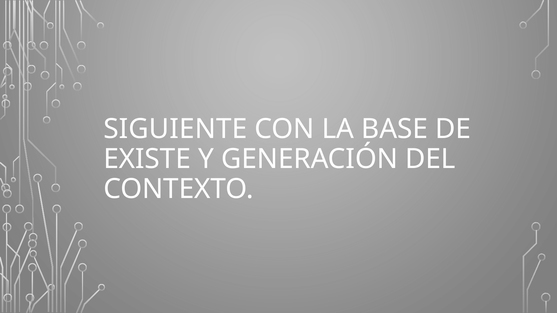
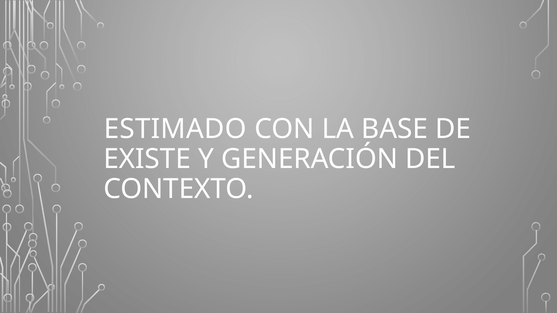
SIGUIENTE: SIGUIENTE -> ESTIMADO
